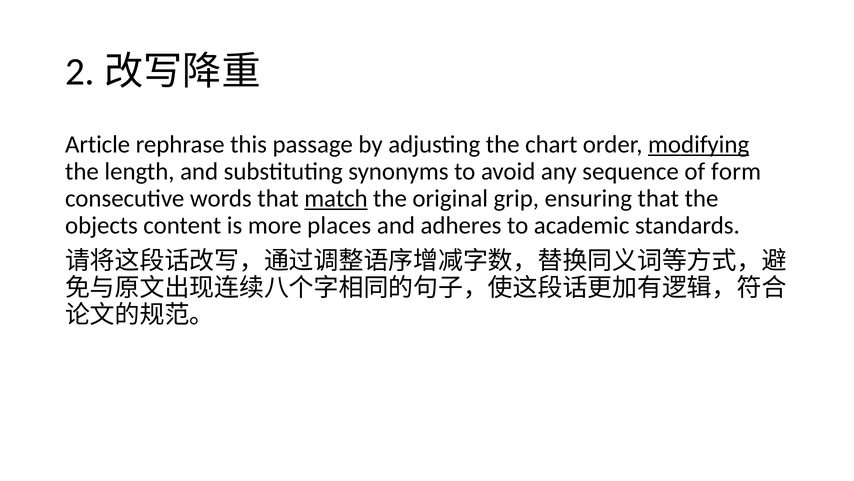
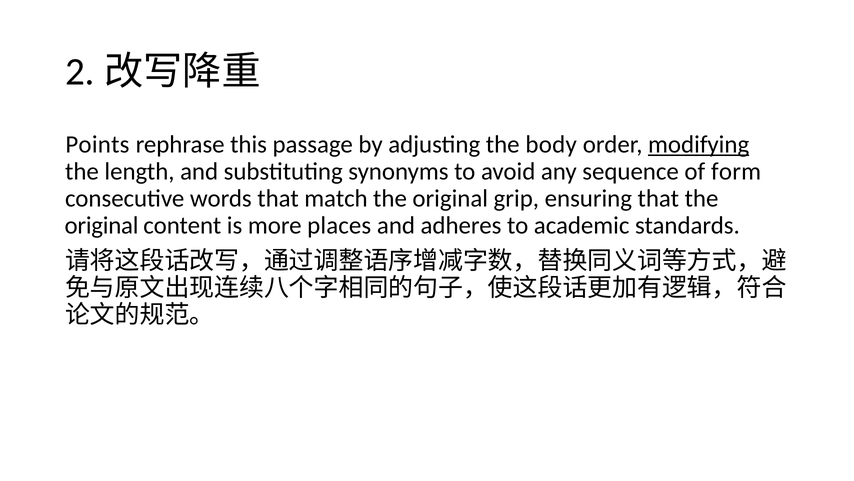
Article: Article -> Points
chart: chart -> body
match underline: present -> none
objects at (101, 225): objects -> original
